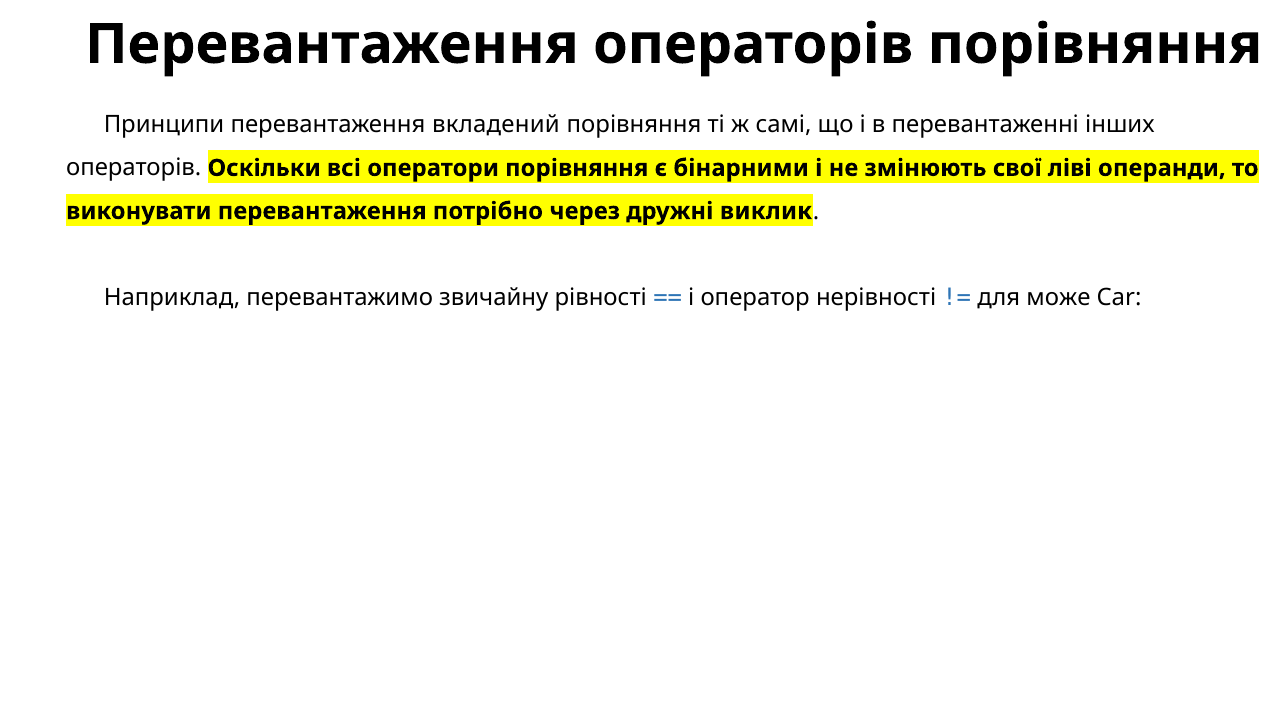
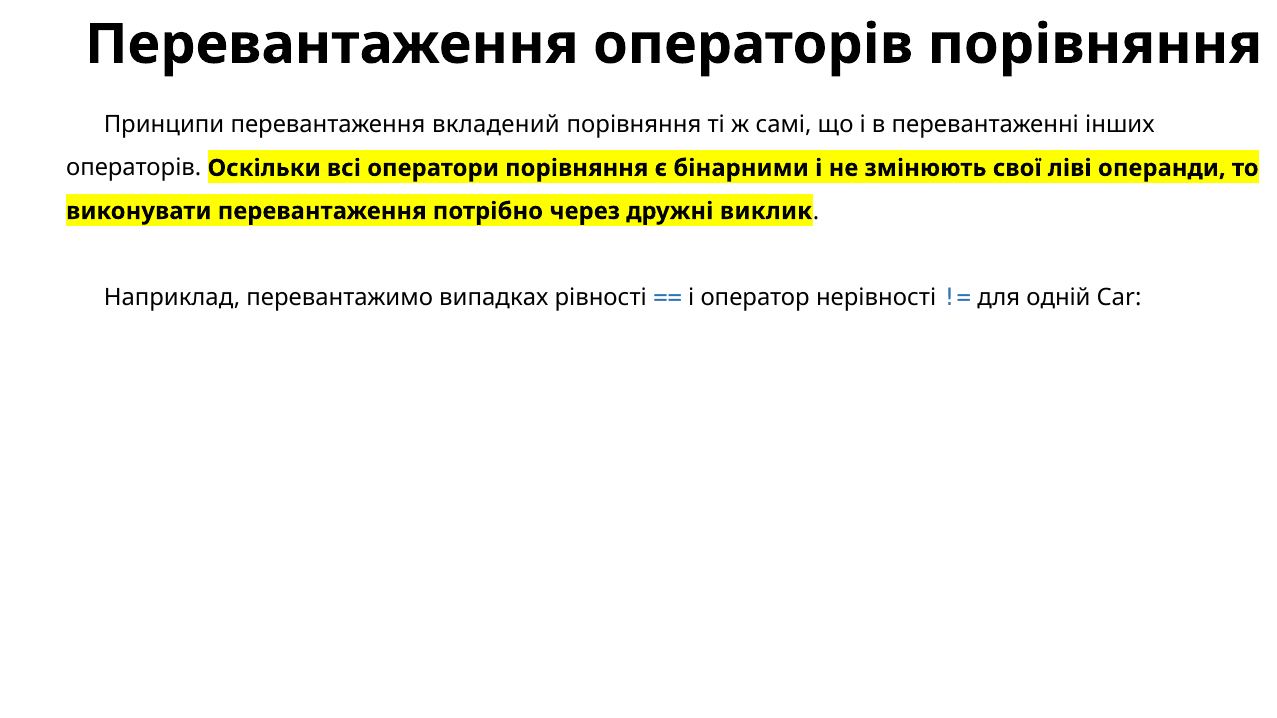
звичайну: звичайну -> випадках
може: може -> одній
